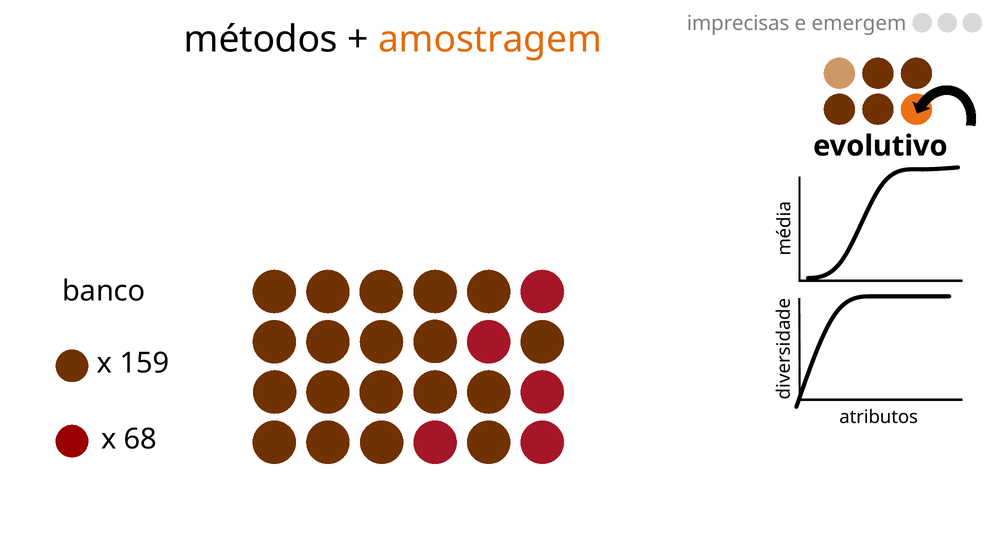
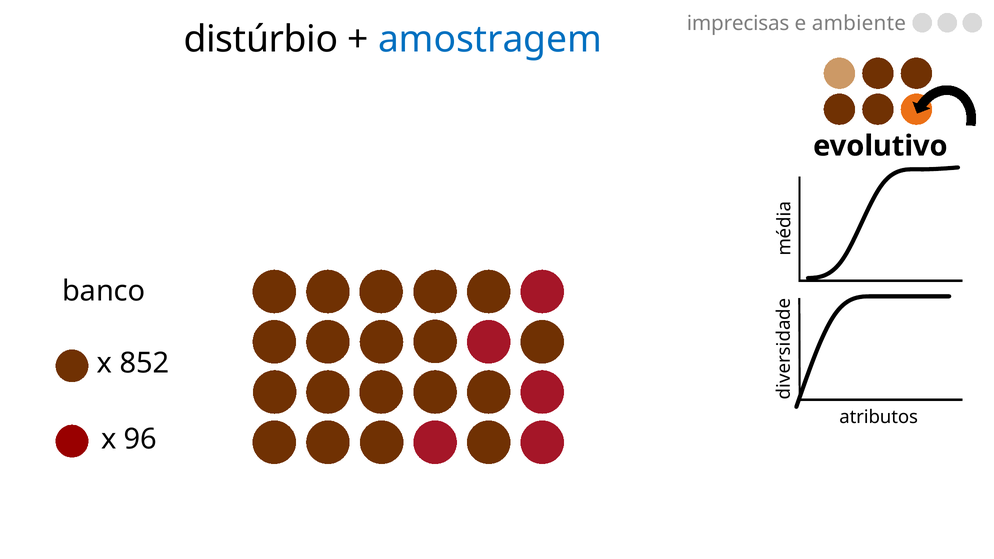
emergem: emergem -> ambiente
métodos: métodos -> distúrbio
amostragem colour: orange -> blue
159: 159 -> 852
68: 68 -> 96
